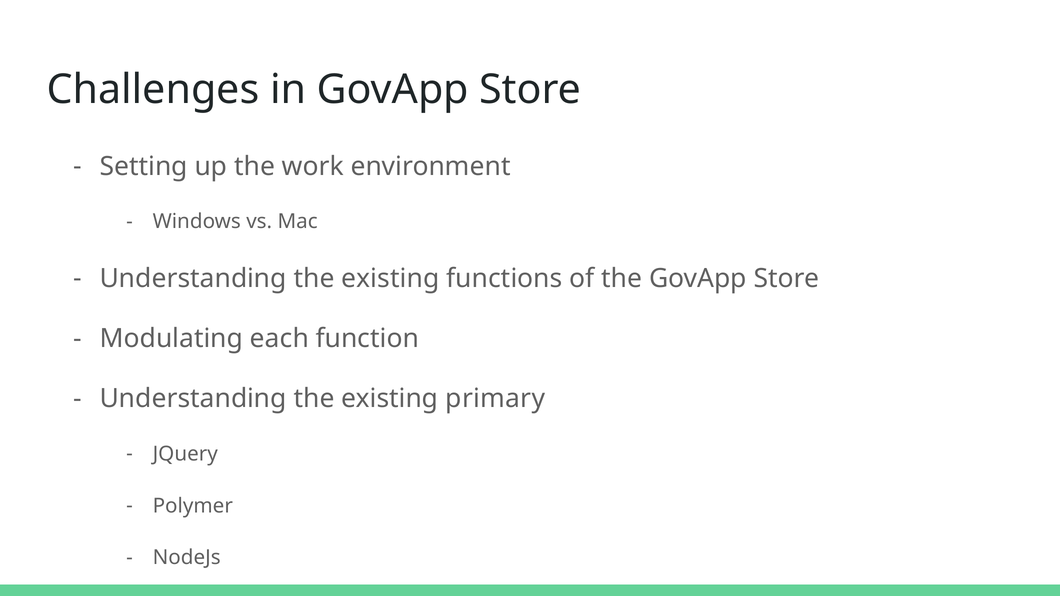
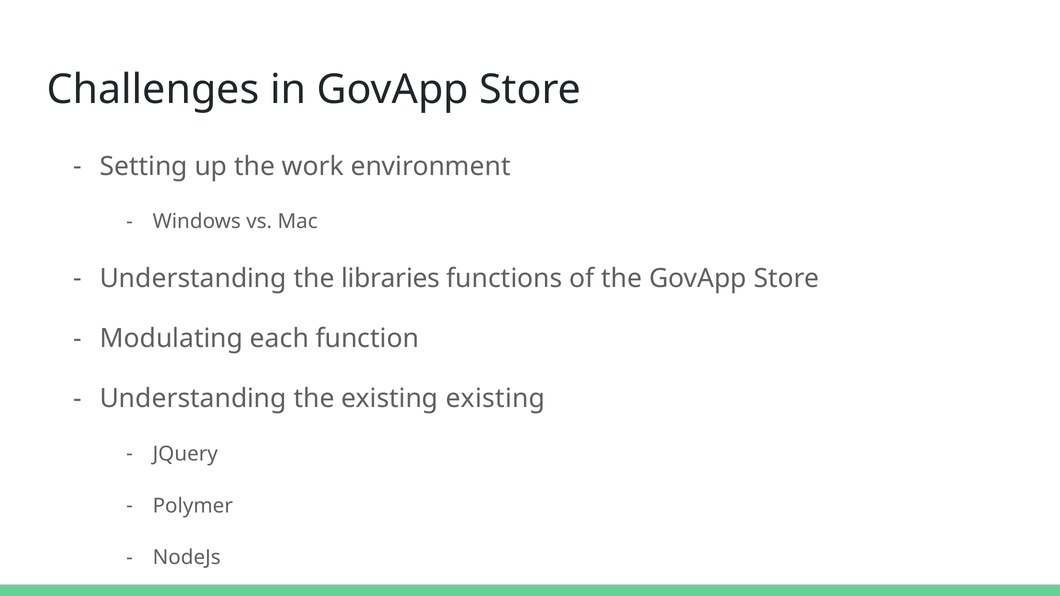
existing at (390, 279): existing -> libraries
existing primary: primary -> existing
